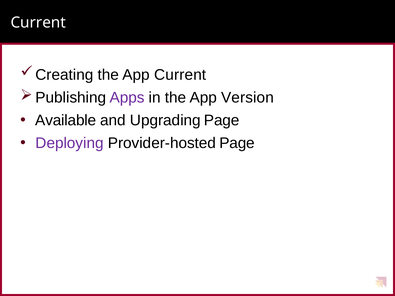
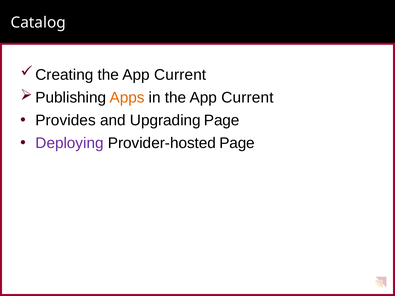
Current at (38, 22): Current -> Catalog
Apps colour: purple -> orange
in the App Version: Version -> Current
Available: Available -> Provides
